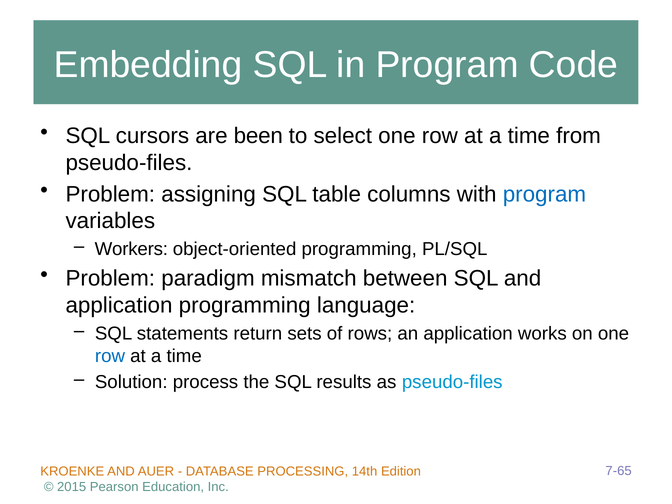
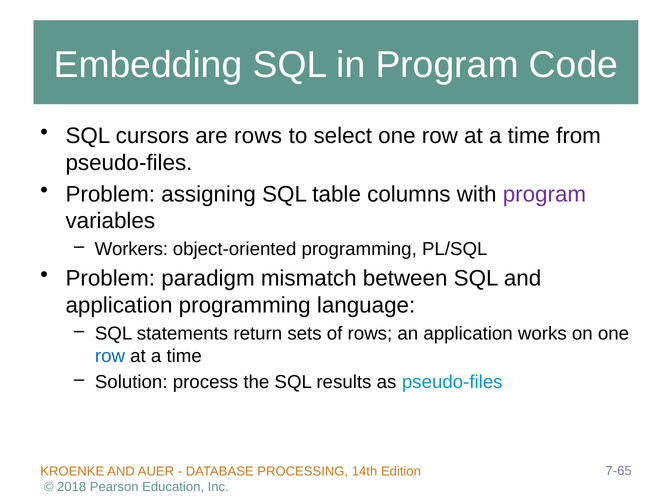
are been: been -> rows
program at (544, 194) colour: blue -> purple
2015: 2015 -> 2018
